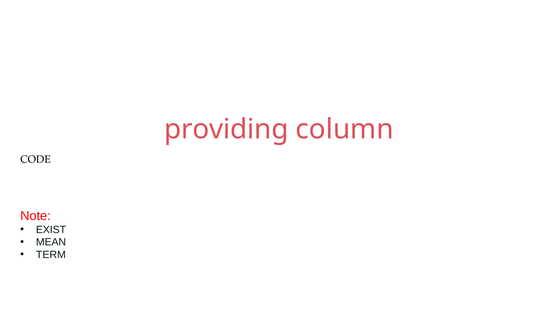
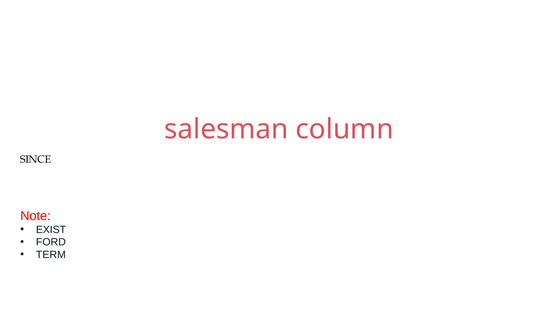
providing: providing -> salesman
CODE: CODE -> SINCE
MEAN: MEAN -> FORD
